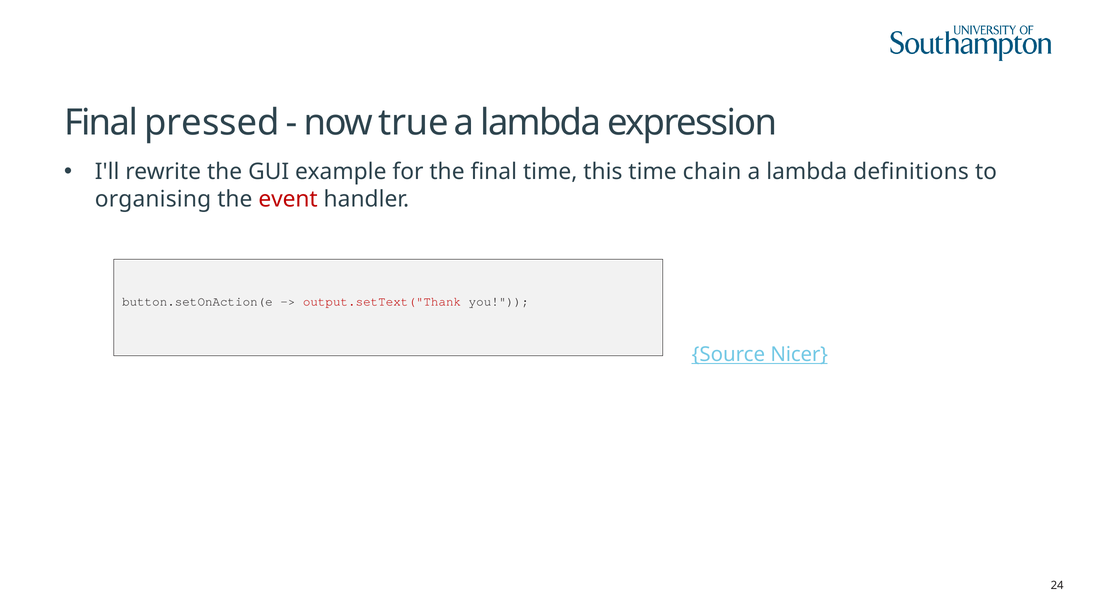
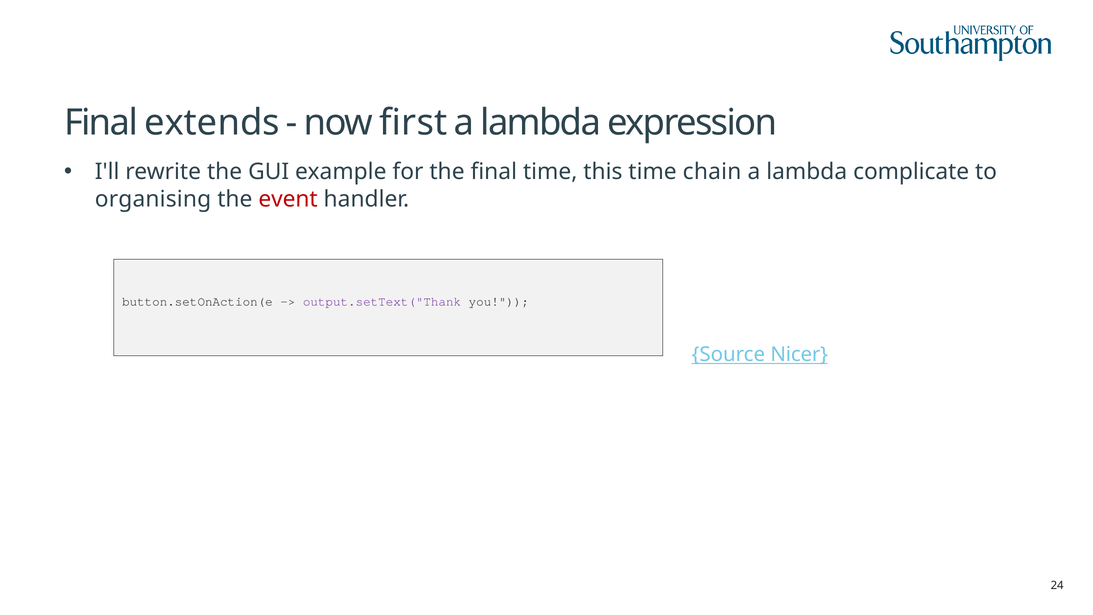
pressed: pressed -> extends
true: true -> first
definitions: definitions -> complicate
output.setText("Thank colour: red -> purple
